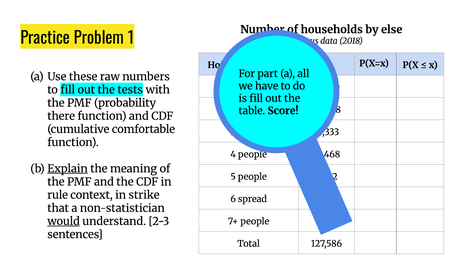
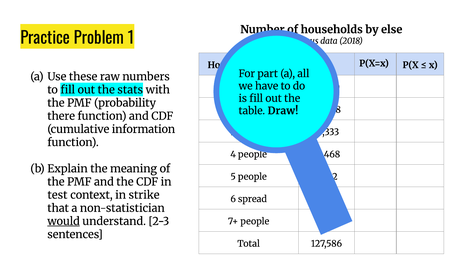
tests: tests -> stats
Score: Score -> Draw
comfortable: comfortable -> information
Explain underline: present -> none
rule: rule -> test
